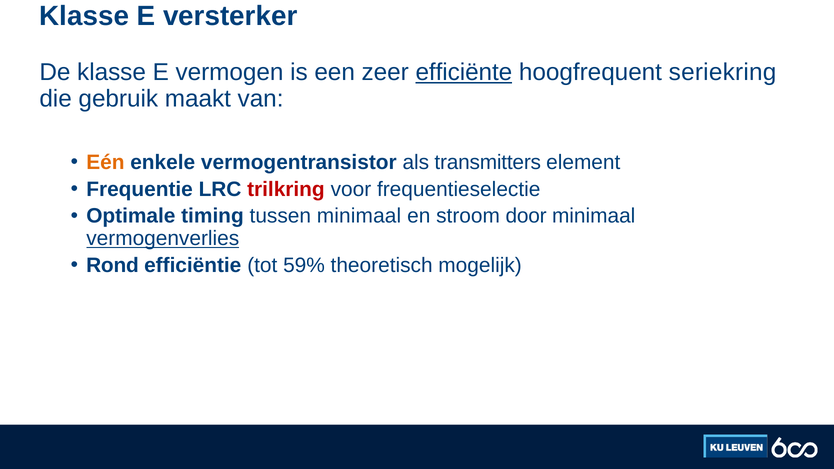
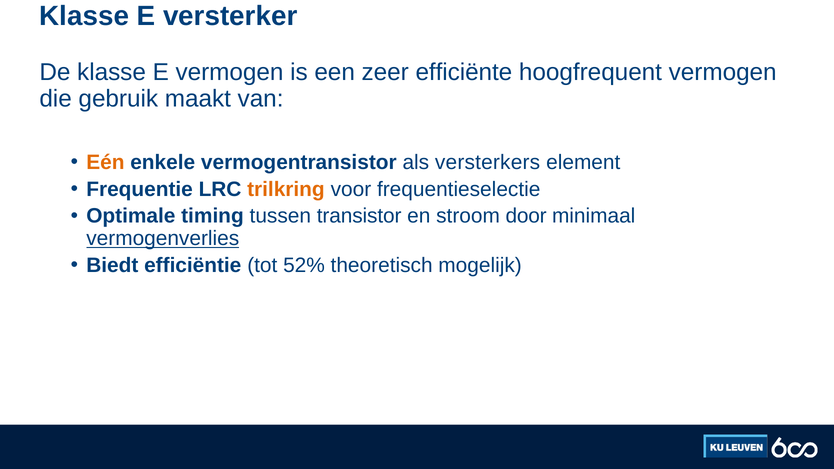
efficiënte underline: present -> none
hoogfrequent seriekring: seriekring -> vermogen
transmitters: transmitters -> versterkers
trilkring colour: red -> orange
tussen minimaal: minimaal -> transistor
Rond: Rond -> Biedt
59%: 59% -> 52%
